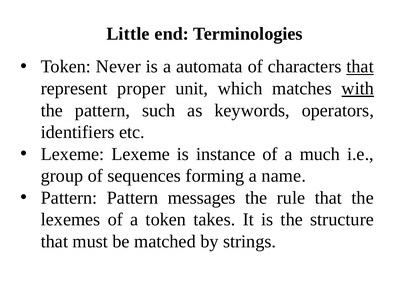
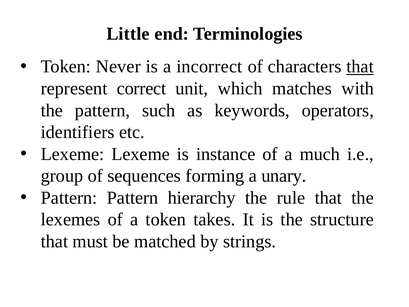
automata: automata -> incorrect
proper: proper -> correct
with underline: present -> none
name: name -> unary
messages: messages -> hierarchy
